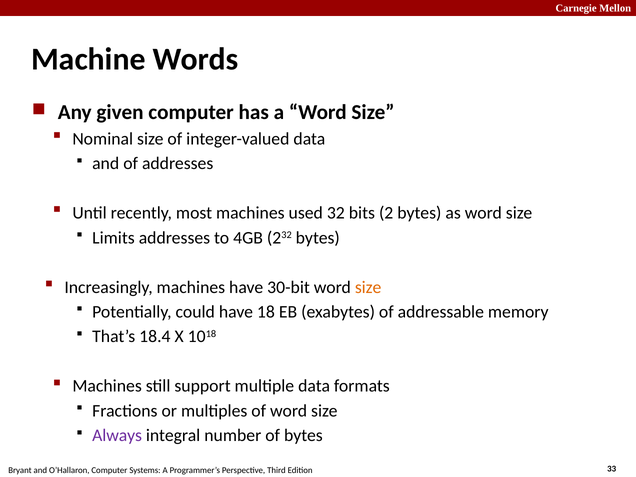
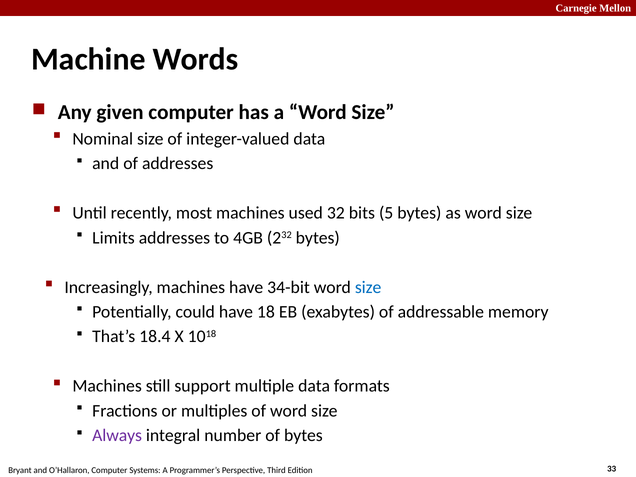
2: 2 -> 5
30-bit: 30-bit -> 34-bit
size at (368, 287) colour: orange -> blue
